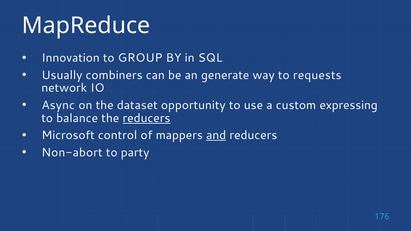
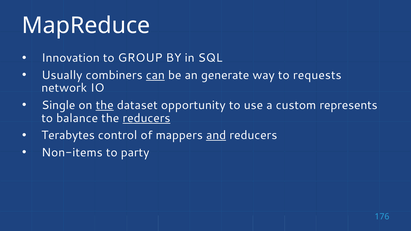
can underline: none -> present
Async: Async -> Single
the at (105, 105) underline: none -> present
expressing: expressing -> represents
Microsoft: Microsoft -> Terabytes
Non-abort: Non-abort -> Non-items
